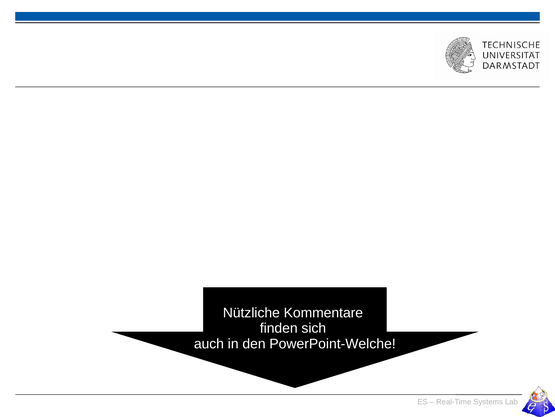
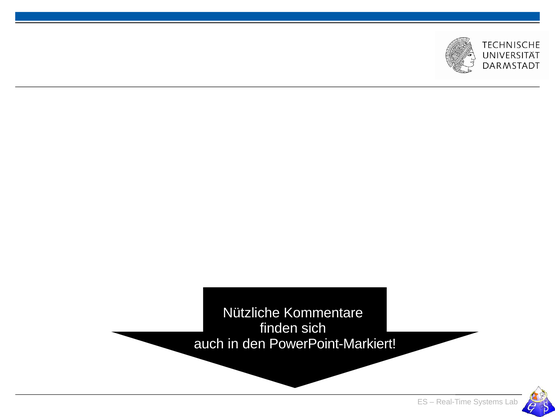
PowerPoint-Welche: PowerPoint-Welche -> PowerPoint-Markiert
